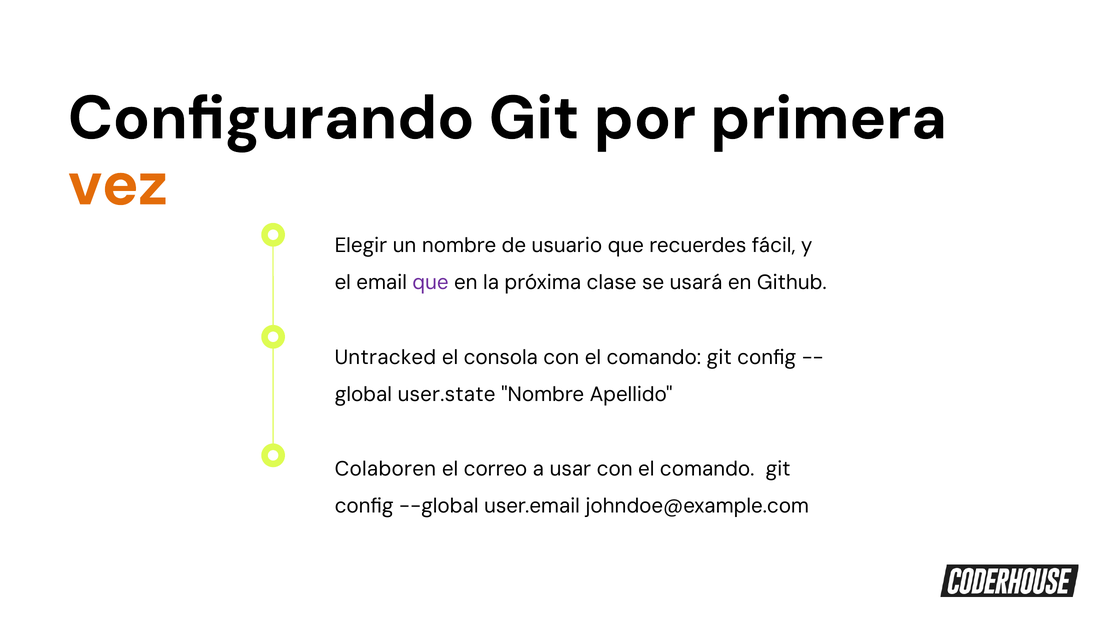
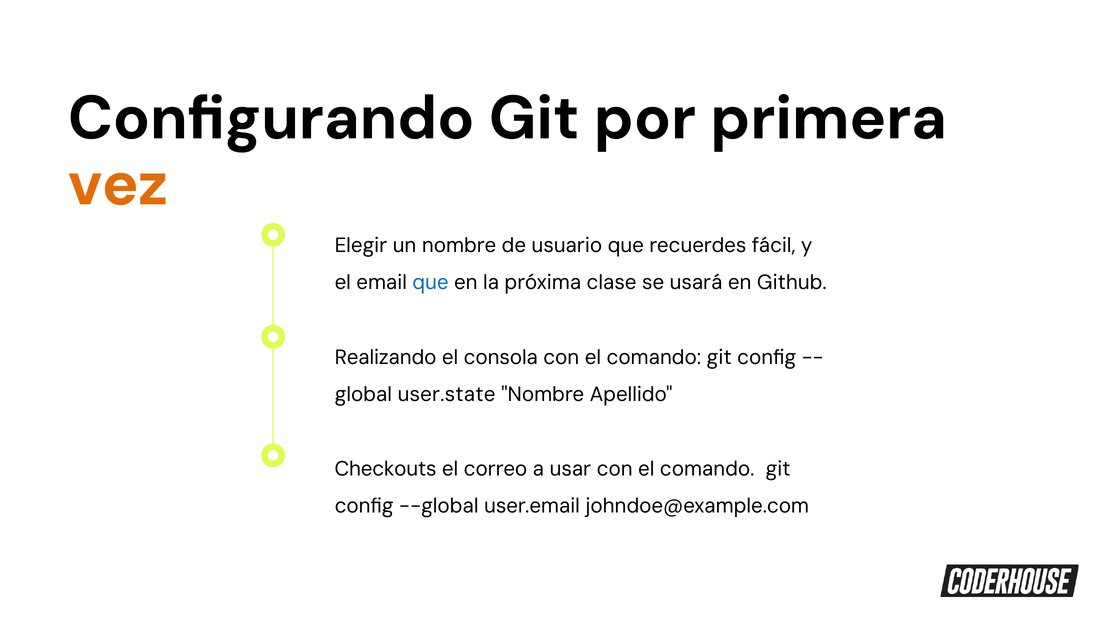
que at (430, 282) colour: purple -> blue
Untracked: Untracked -> Realizando
Colaboren: Colaboren -> Checkouts
